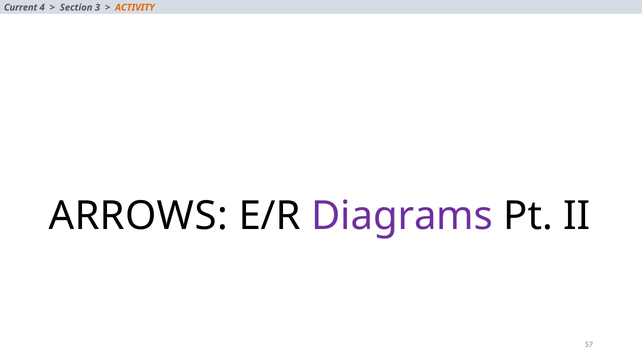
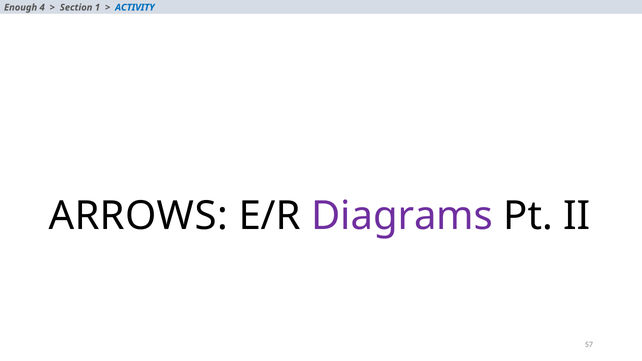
Current: Current -> Enough
3: 3 -> 1
ACTIVITY colour: orange -> blue
